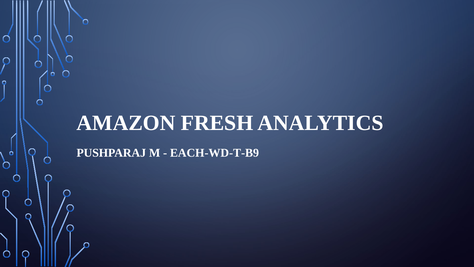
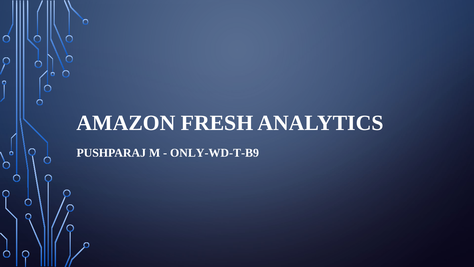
EACH-WD-T-B9: EACH-WD-T-B9 -> ONLY-WD-T-B9
